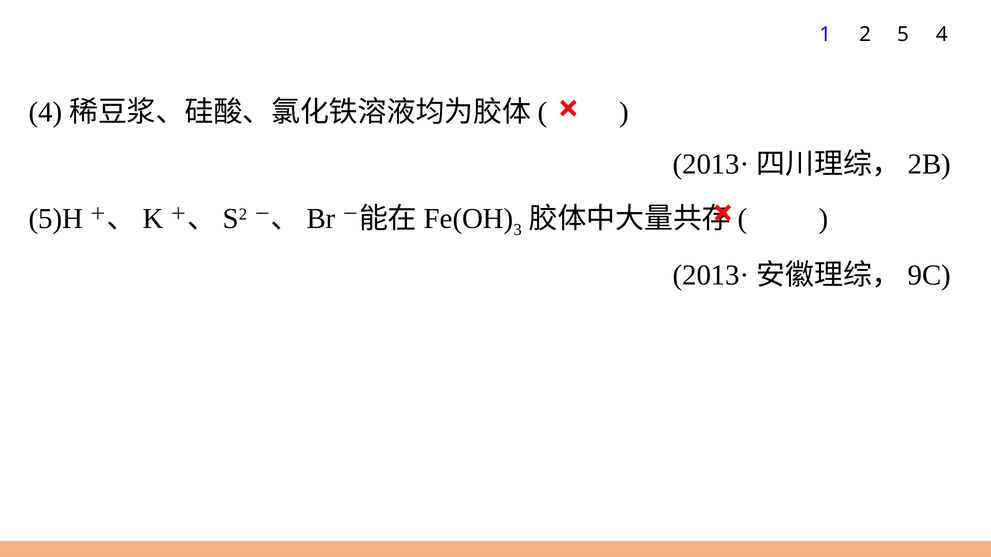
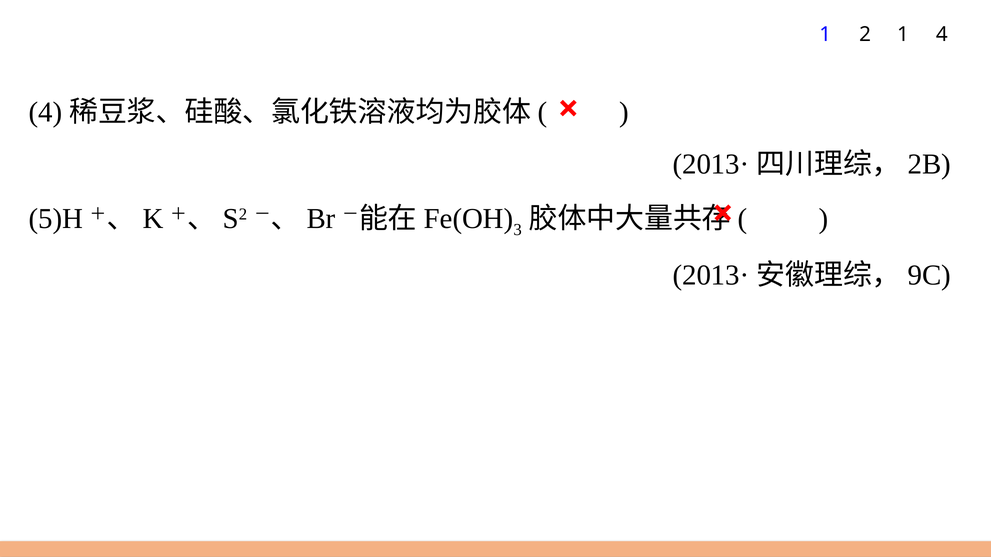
2 5: 5 -> 1
